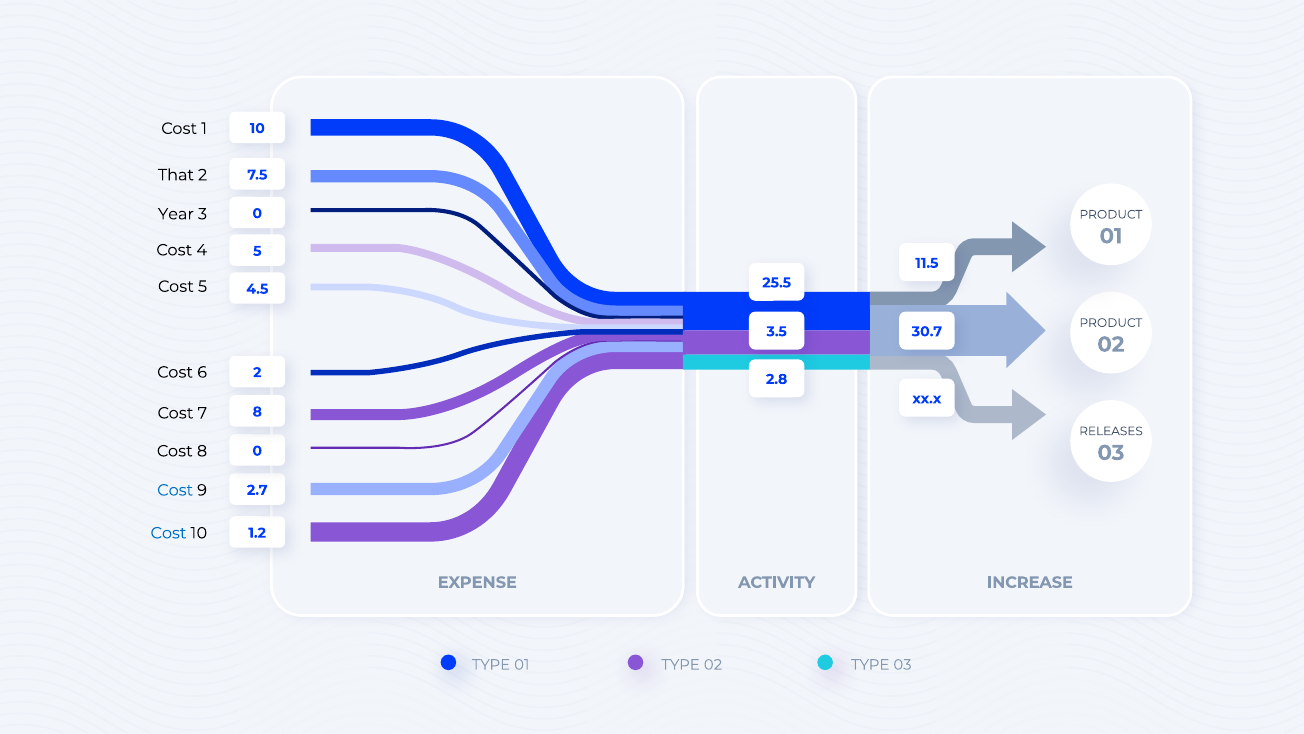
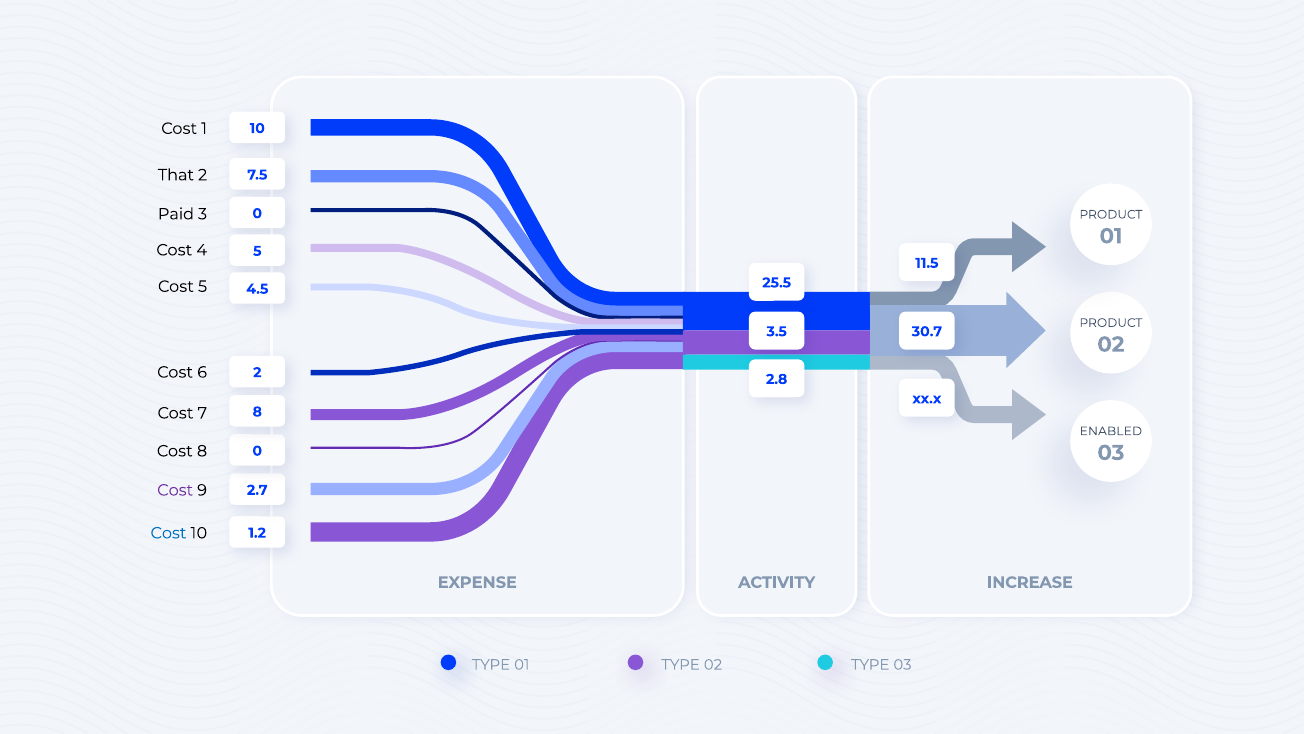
Year: Year -> Paid
RELEASES: RELEASES -> ENABLED
Cost at (175, 490) colour: blue -> purple
